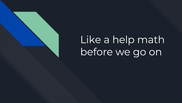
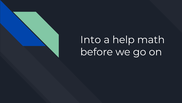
Like: Like -> Into
